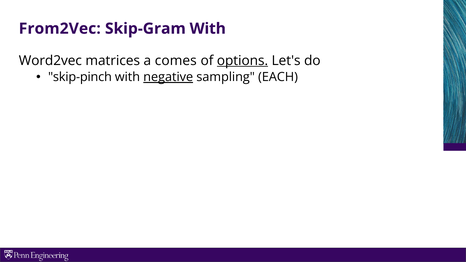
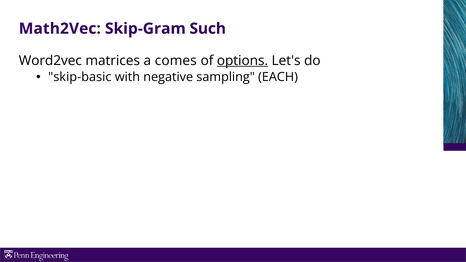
From2Vec: From2Vec -> Math2Vec
Skip-Gram With: With -> Such
skip-pinch: skip-pinch -> skip-basic
negative underline: present -> none
